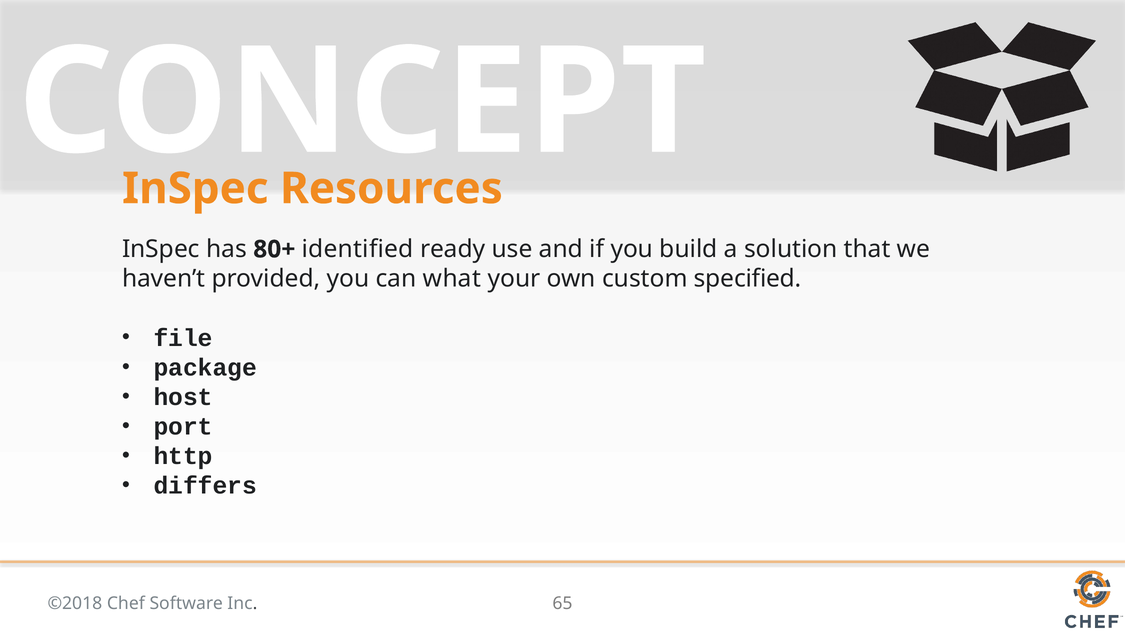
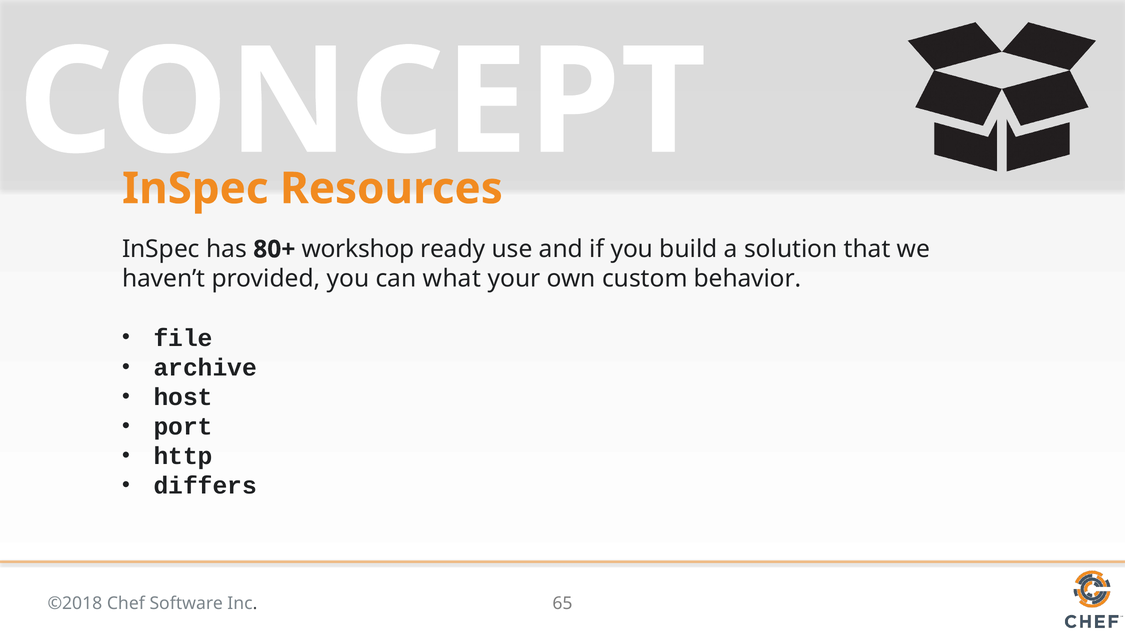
identified: identified -> workshop
specified: specified -> behavior
package: package -> archive
